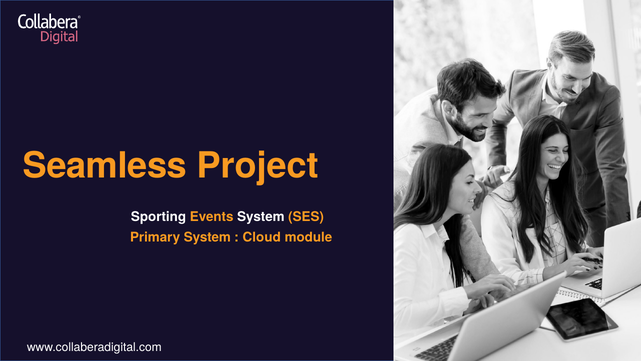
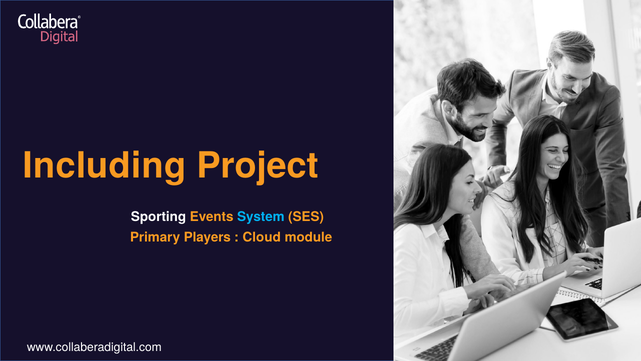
Seamless: Seamless -> Including
System at (261, 216) colour: white -> light blue
Primary System: System -> Players
